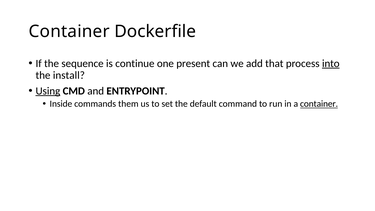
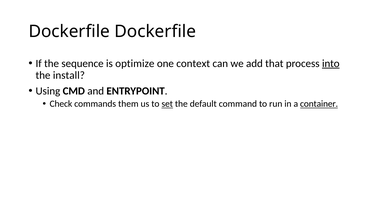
Container at (69, 32): Container -> Dockerfile
continue: continue -> optimize
present: present -> context
Using underline: present -> none
Inside: Inside -> Check
set underline: none -> present
